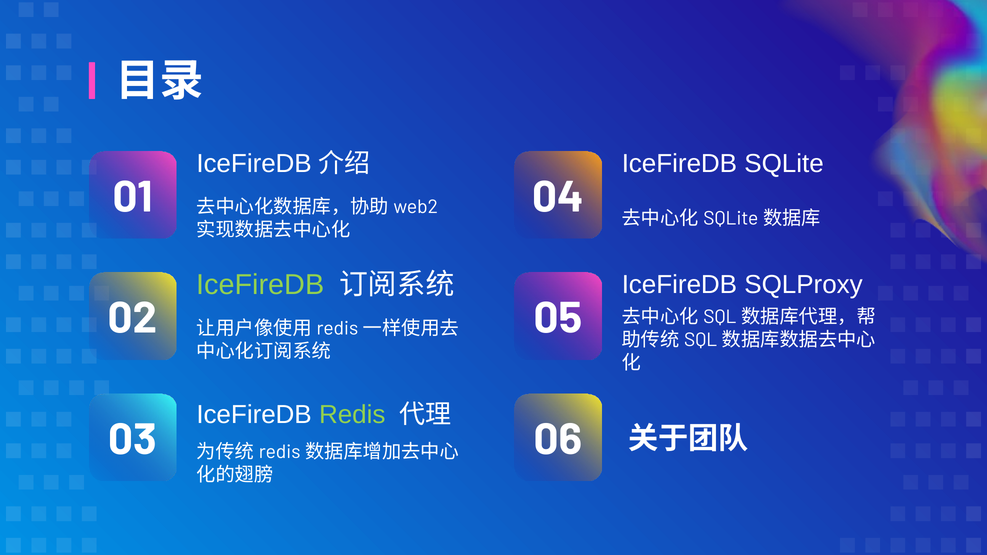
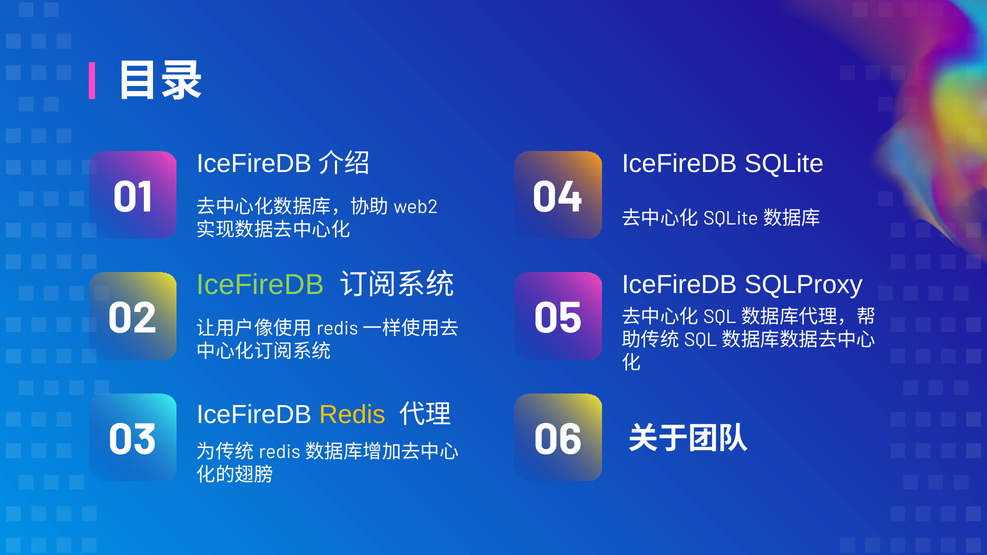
Redis colour: light green -> yellow
